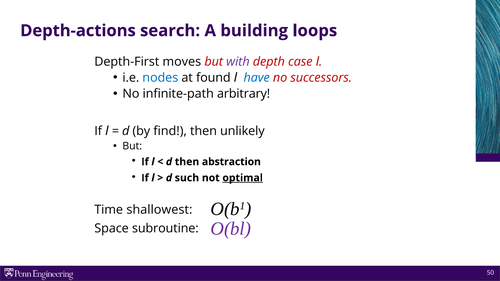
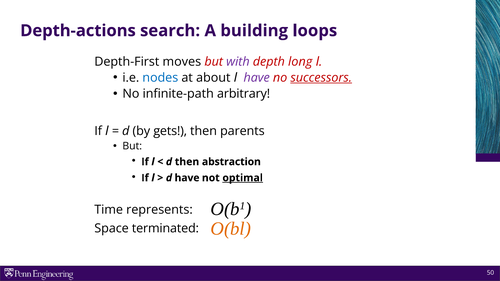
case: case -> long
found: found -> about
have at (257, 78) colour: blue -> purple
successors underline: none -> present
find: find -> gets
unlikely: unlikely -> parents
d such: such -> have
shallowest: shallowest -> represents
O(bl colour: purple -> orange
subroutine: subroutine -> terminated
